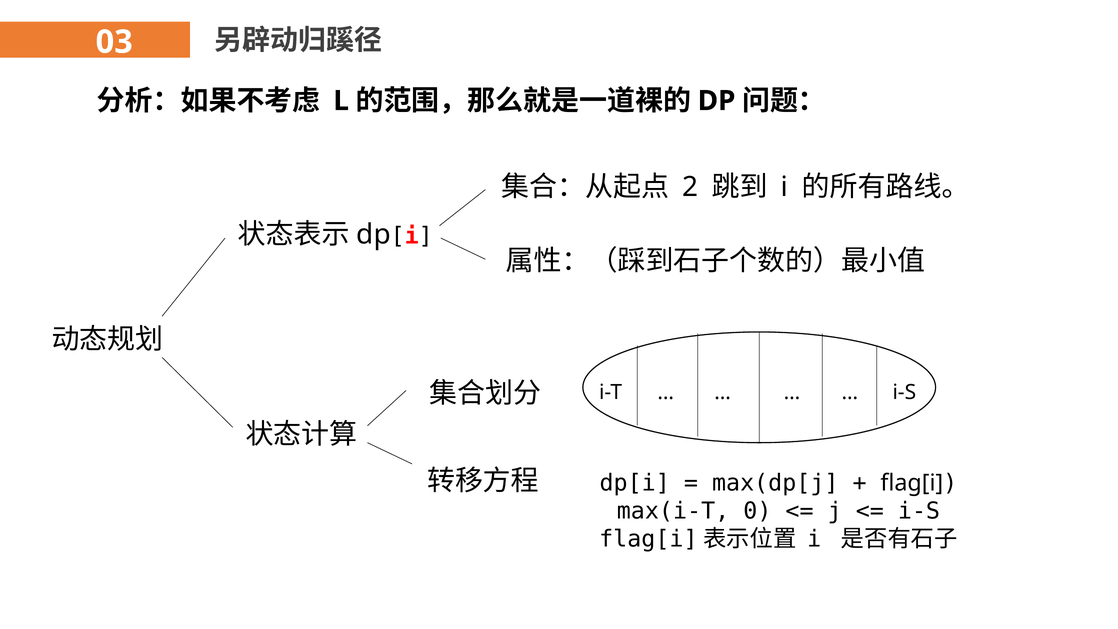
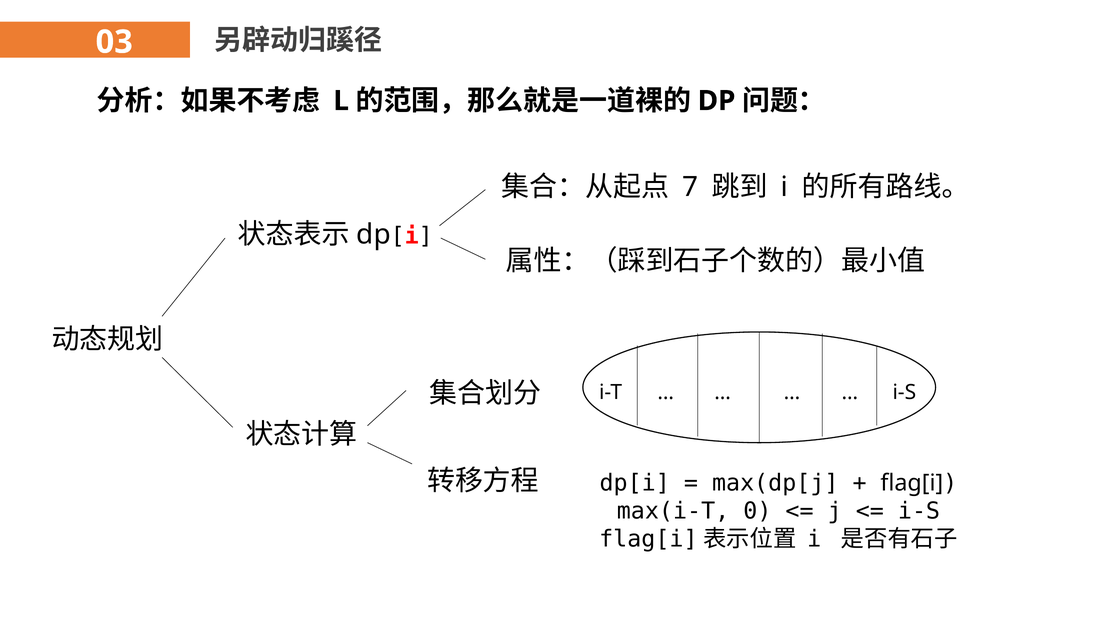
2: 2 -> 7
